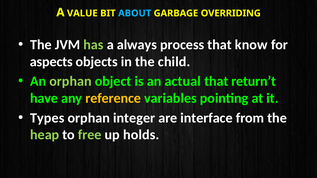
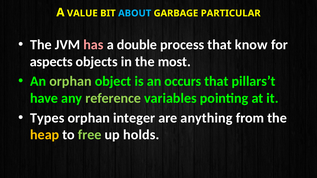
OVERRIDING: OVERRIDING -> PARTICULAR
has colour: light green -> pink
always: always -> double
child: child -> most
actual: actual -> occurs
return’t: return’t -> pillars’t
reference colour: yellow -> light green
interface: interface -> anything
heap colour: light green -> yellow
